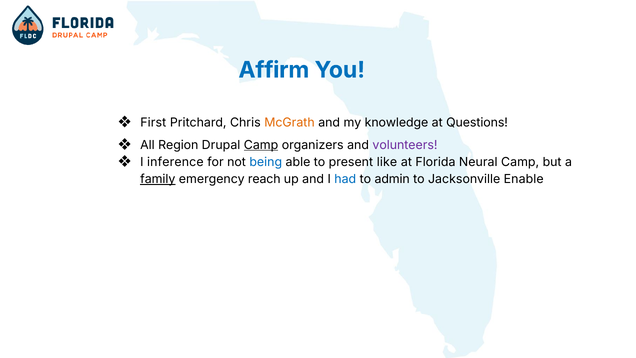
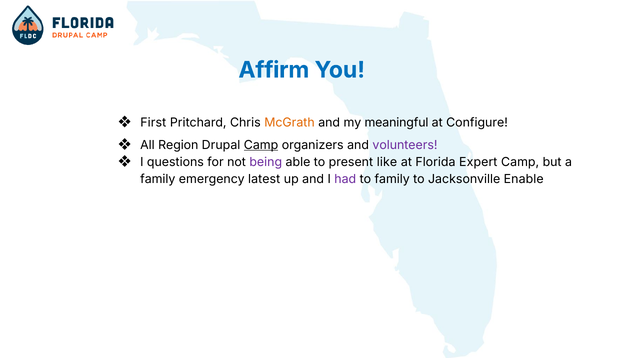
knowledge: knowledge -> meaningful
Questions: Questions -> Configure
inference: inference -> questions
being colour: blue -> purple
Neural: Neural -> Expert
family at (158, 179) underline: present -> none
reach: reach -> latest
had colour: blue -> purple
to admin: admin -> family
